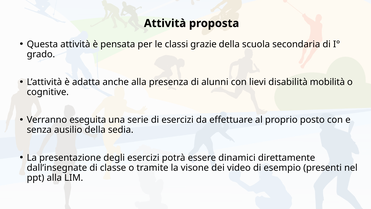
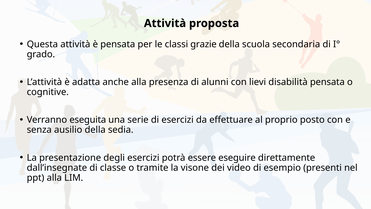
disabilità mobilità: mobilità -> pensata
dinamici: dinamici -> eseguire
